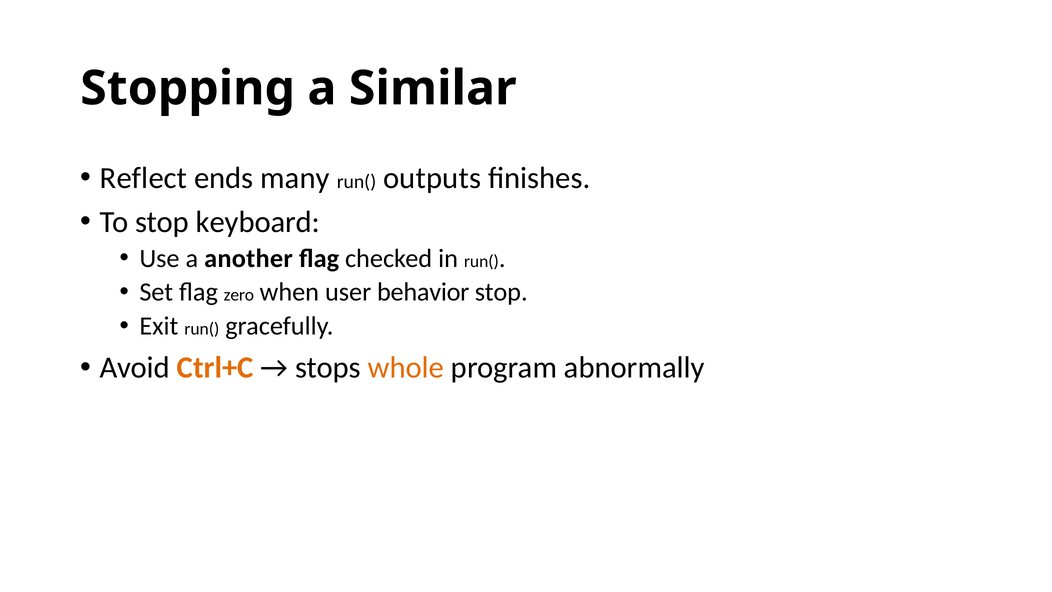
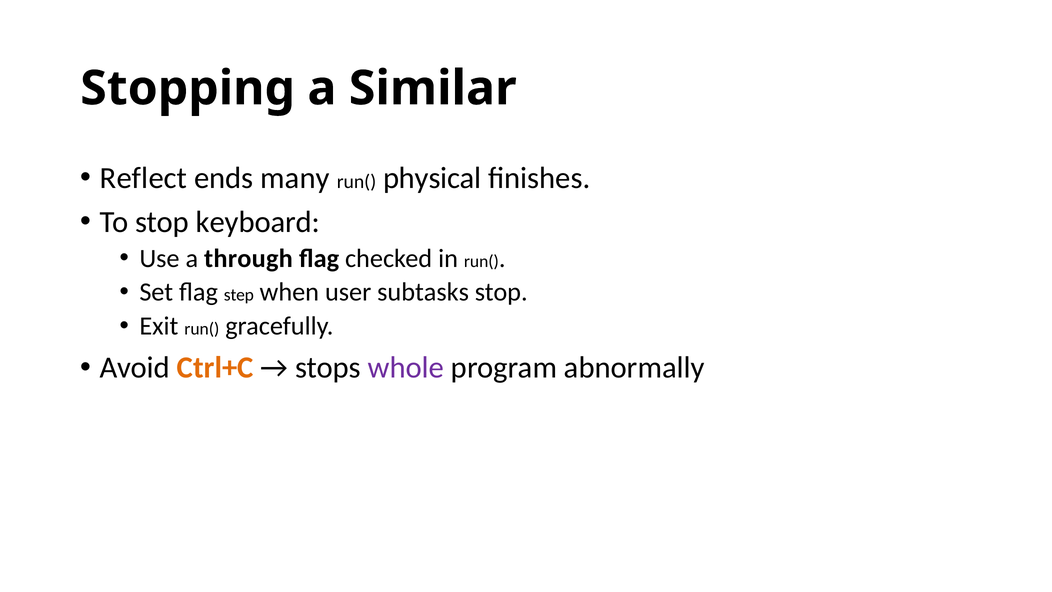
outputs: outputs -> physical
another: another -> through
zero: zero -> step
behavior: behavior -> subtasks
whole colour: orange -> purple
